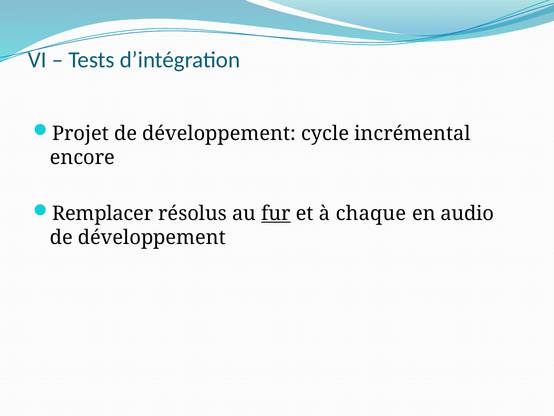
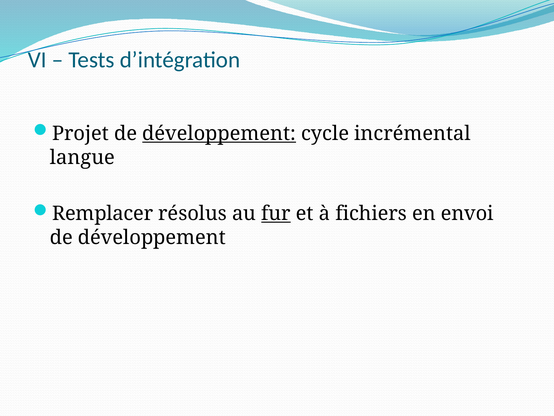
développement at (219, 133) underline: none -> present
encore: encore -> langue
chaque: chaque -> fichiers
audio: audio -> envoi
